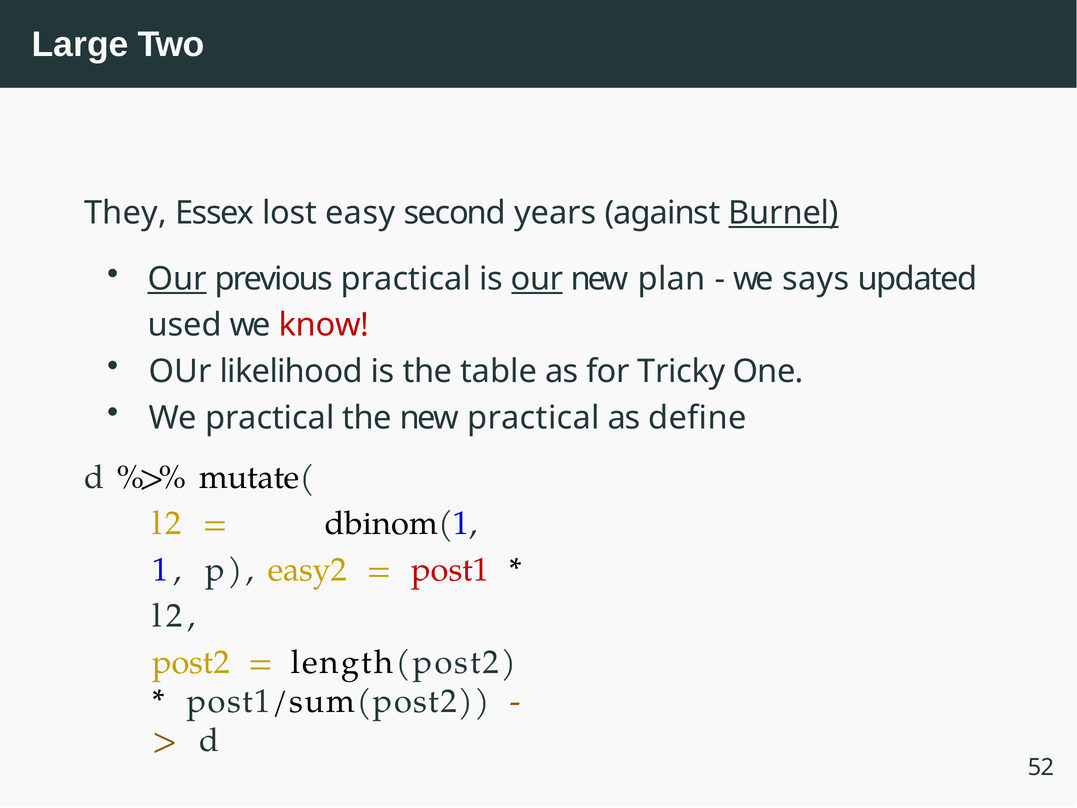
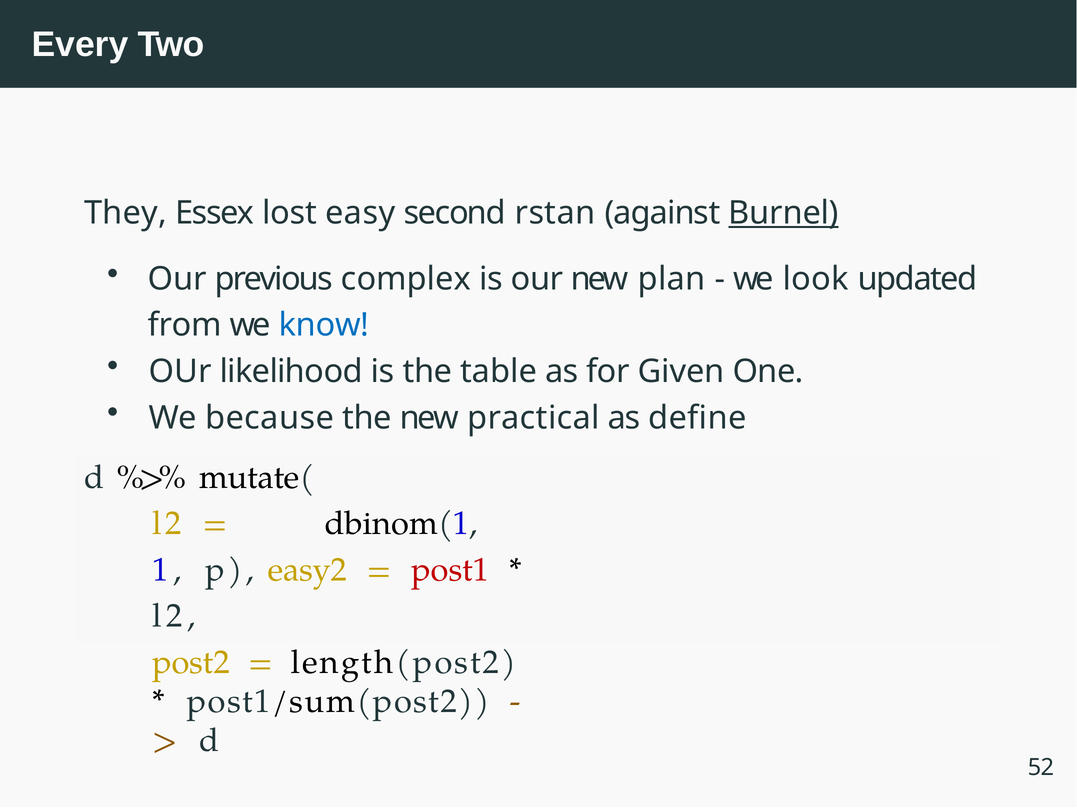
Large: Large -> Every
years: years -> rstan
Our at (177, 279) underline: present -> none
previous practical: practical -> complex
our at (537, 279) underline: present -> none
says: says -> look
used: used -> from
know colour: red -> blue
Tricky: Tricky -> Given
We practical: practical -> because
